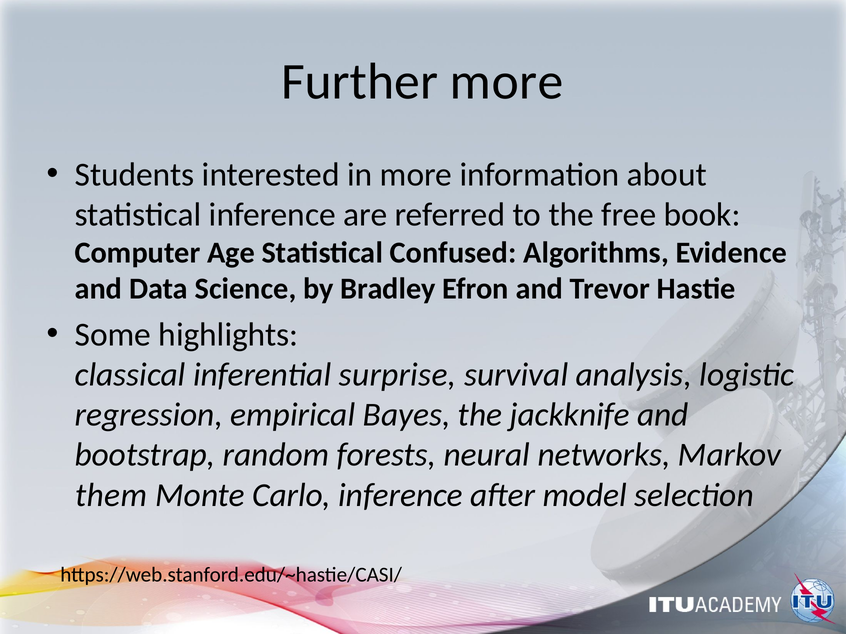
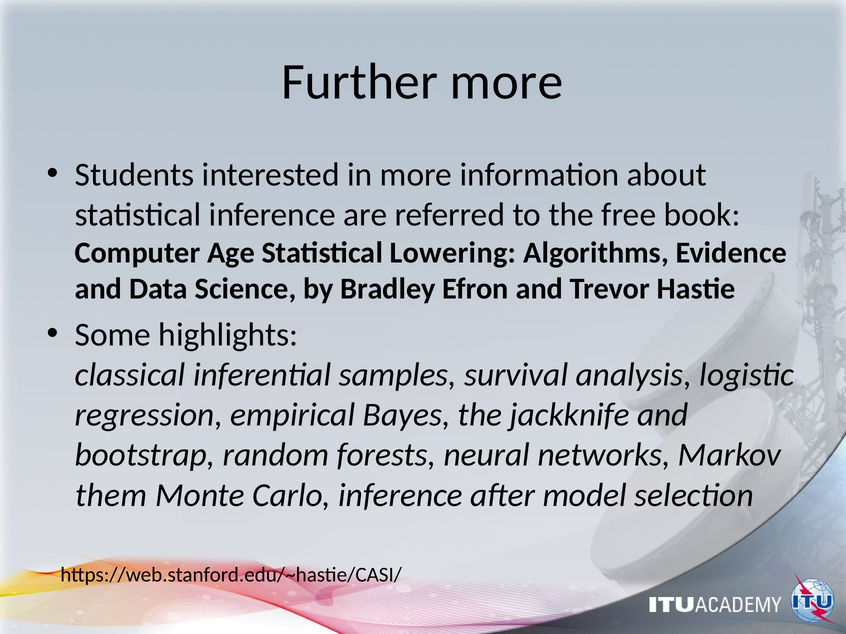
Confused: Confused -> Lowering
surprise: surprise -> samples
